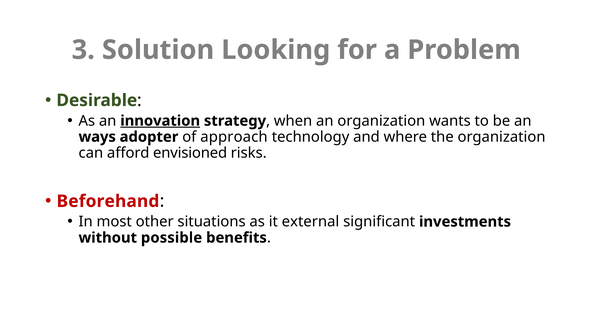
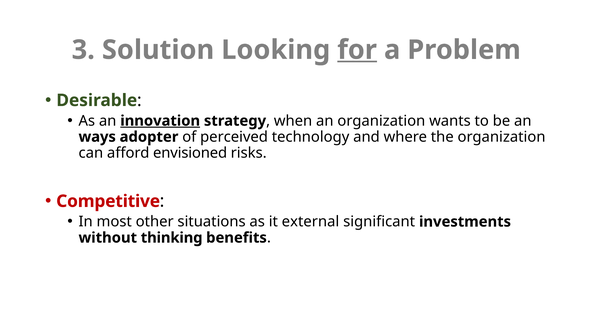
for underline: none -> present
approach: approach -> perceived
Beforehand: Beforehand -> Competitive
possible: possible -> thinking
